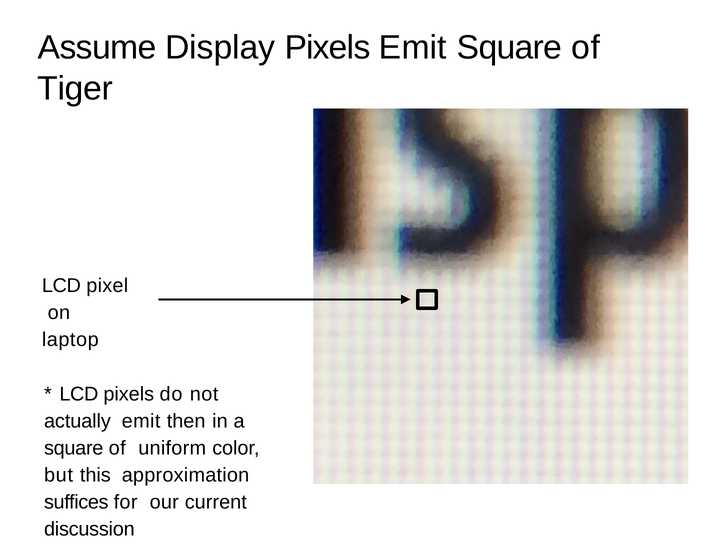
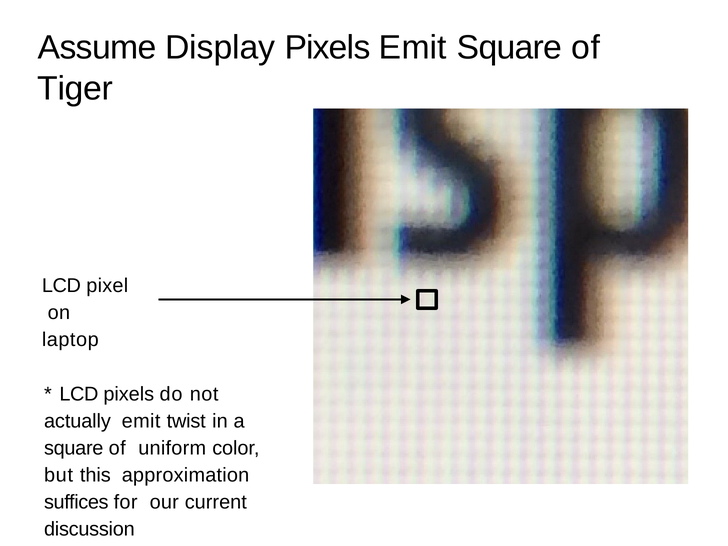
then: then -> twist
